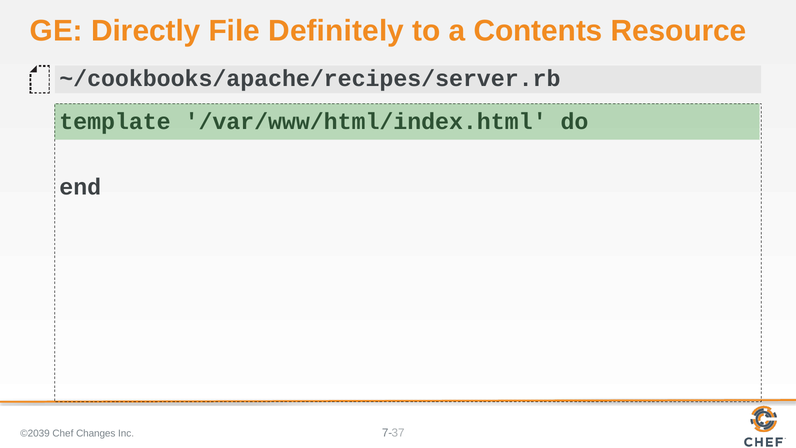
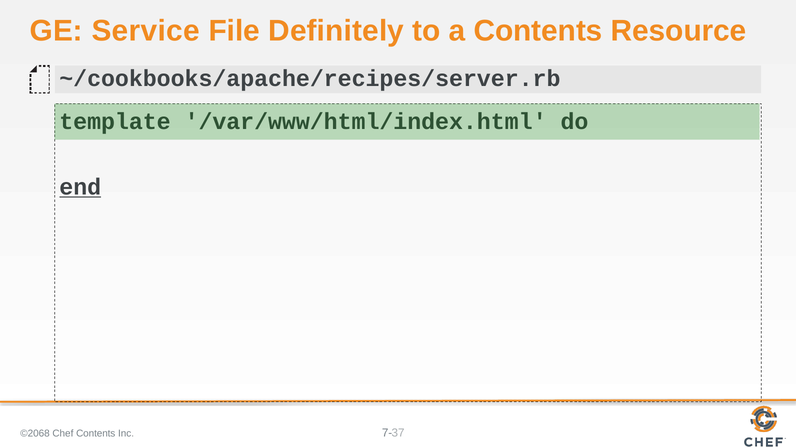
Directly: Directly -> Service
end underline: none -> present
©2039: ©2039 -> ©2068
Chef Changes: Changes -> Contents
